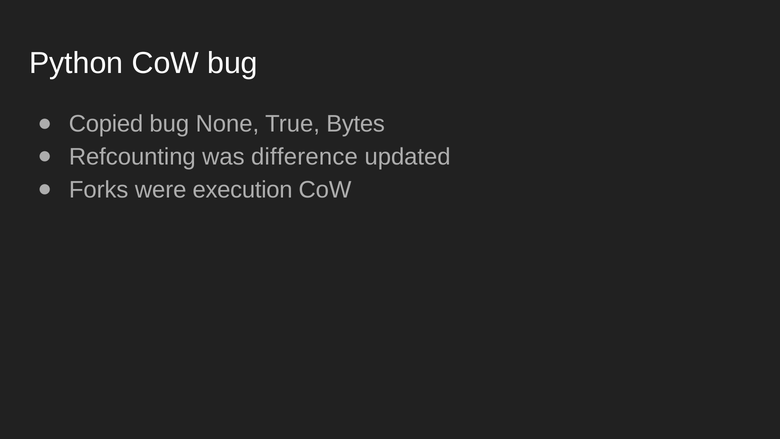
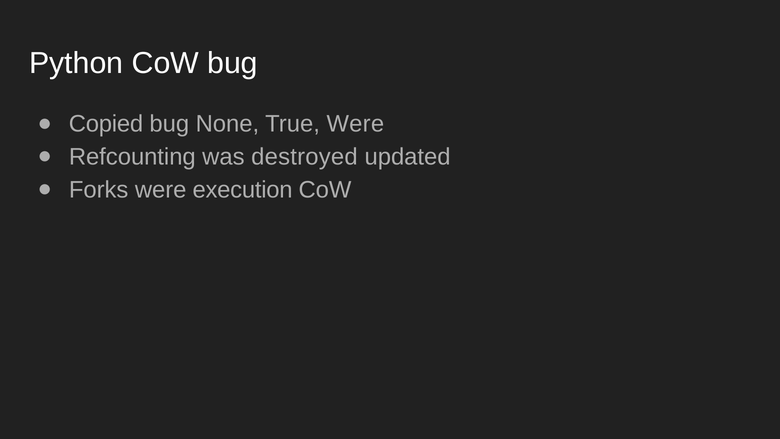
True Bytes: Bytes -> Were
difference: difference -> destroyed
